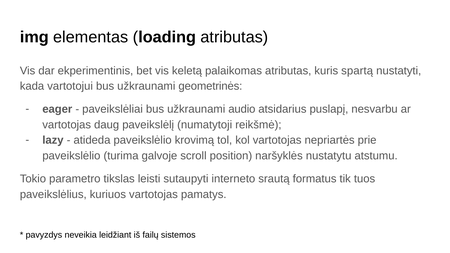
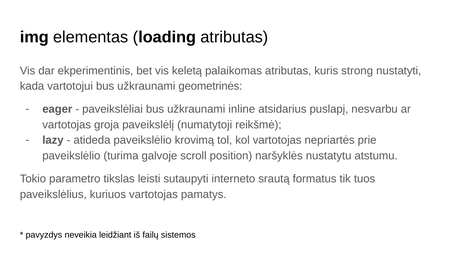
spartą: spartą -> strong
audio: audio -> inline
daug: daug -> groja
